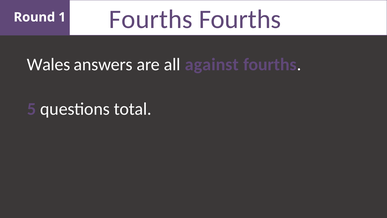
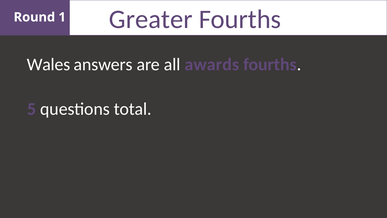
Fourths at (151, 19): Fourths -> Greater
against: against -> awards
